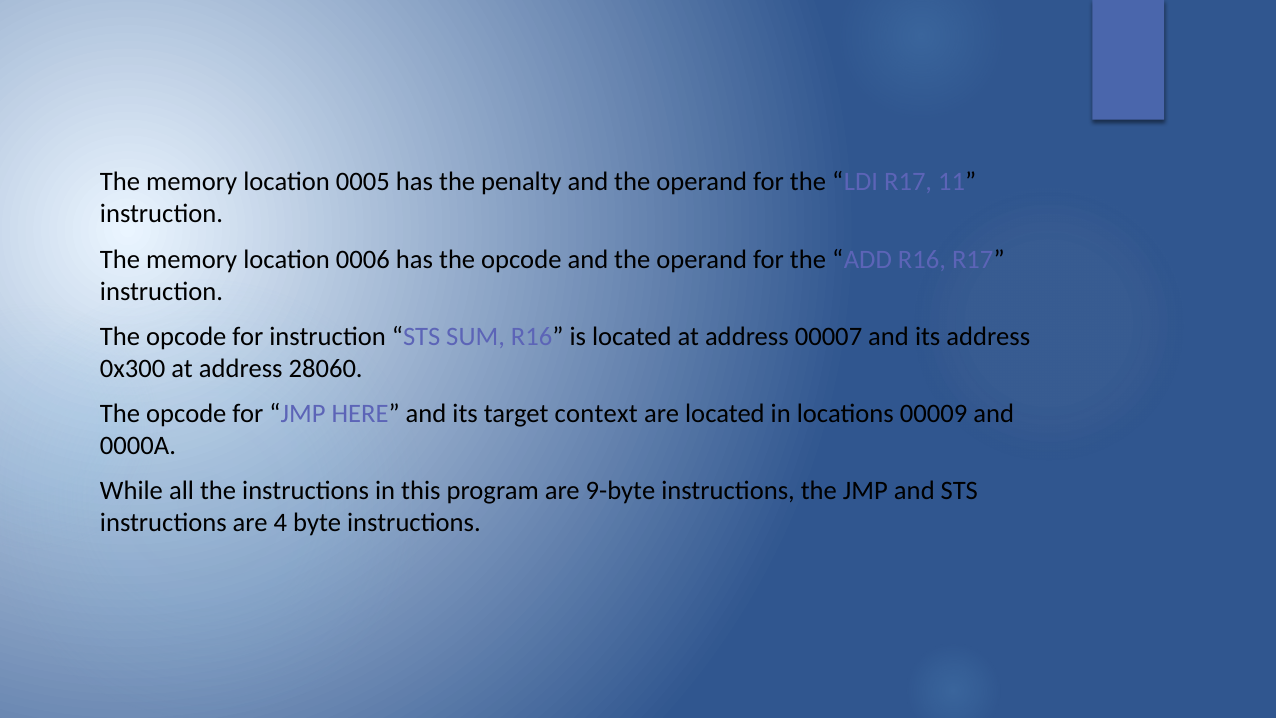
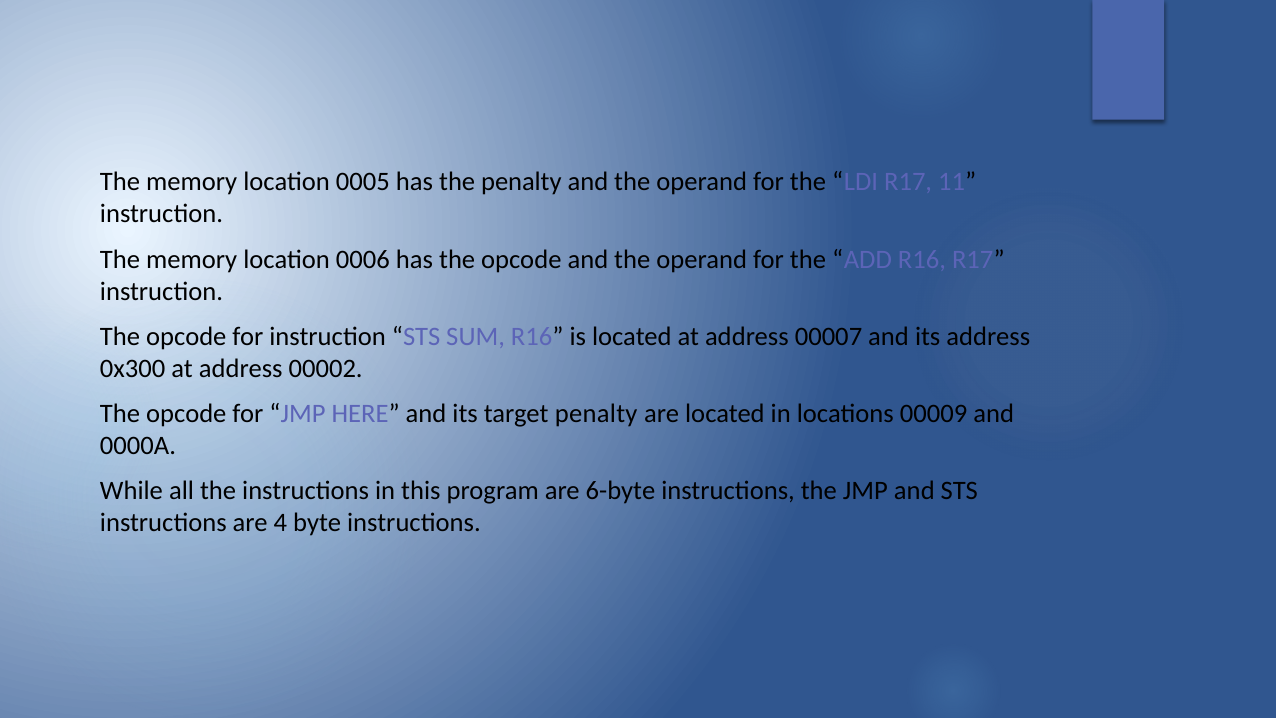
28060: 28060 -> 00002
target context: context -> penalty
9-byte: 9-byte -> 6-byte
